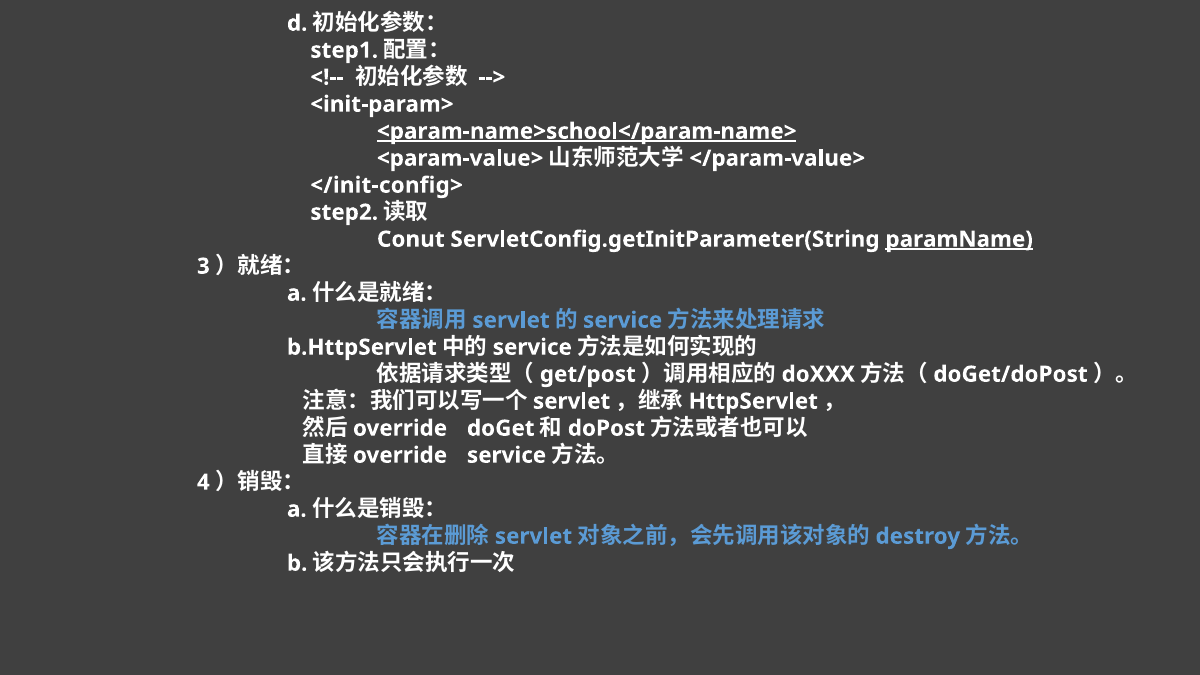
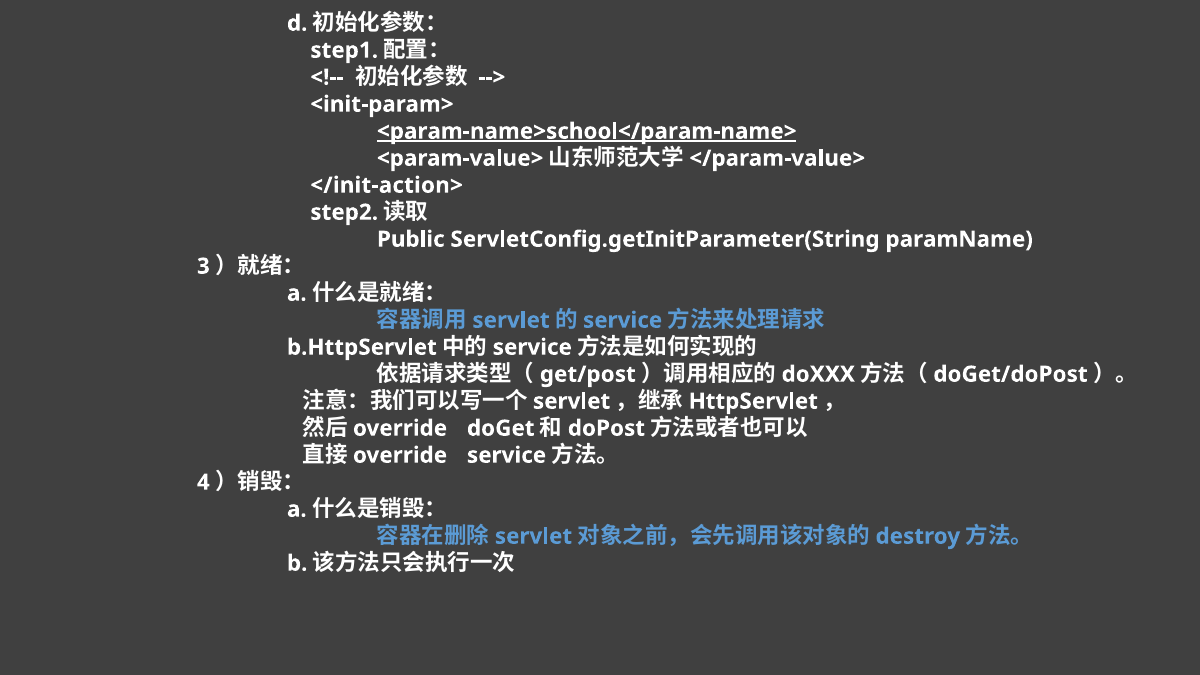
</init-config>: </init-config> -> </init-action>
Conut: Conut -> Public
paramName underline: present -> none
